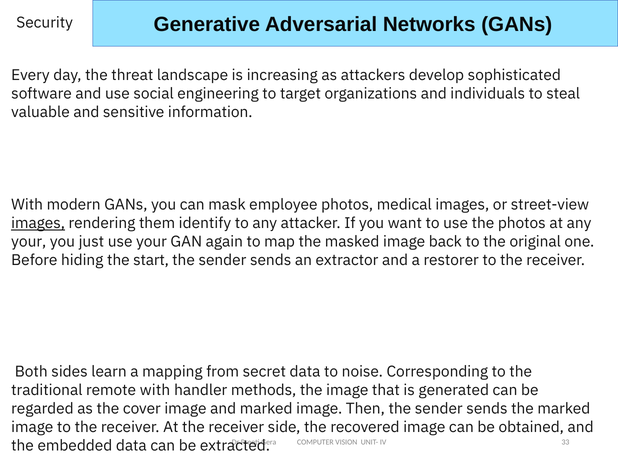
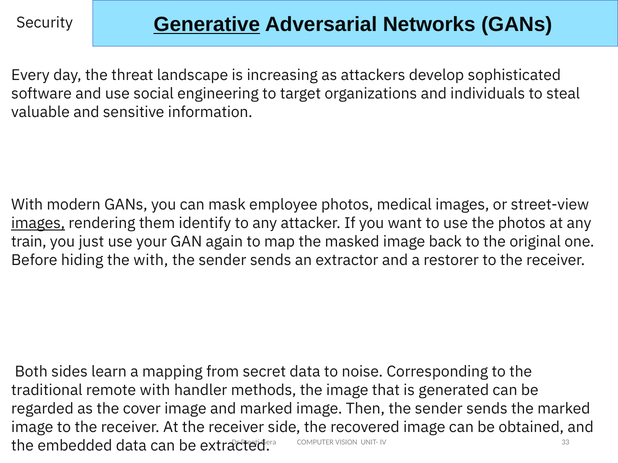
Generative underline: none -> present
your at (29, 242): your -> train
the start: start -> with
